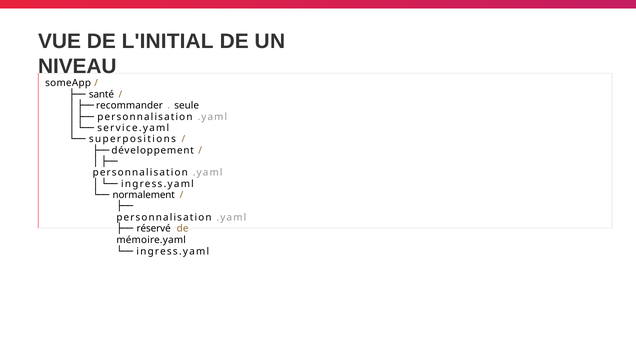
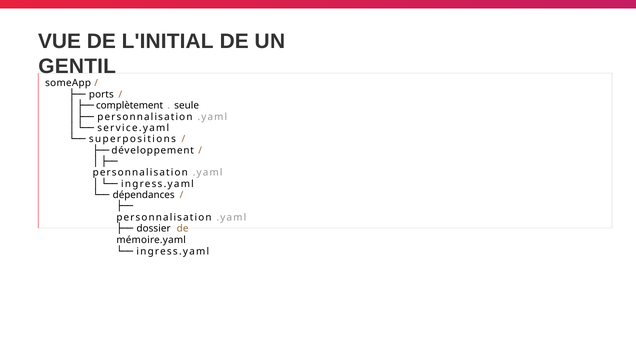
NIVEAU: NIVEAU -> GENTIL
santé: santé -> ports
recommander: recommander -> complètement
normalement: normalement -> dépendances
réservé: réservé -> dossier
